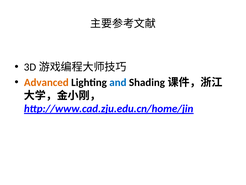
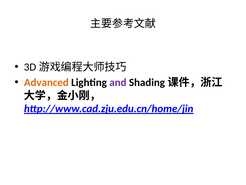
and colour: blue -> purple
